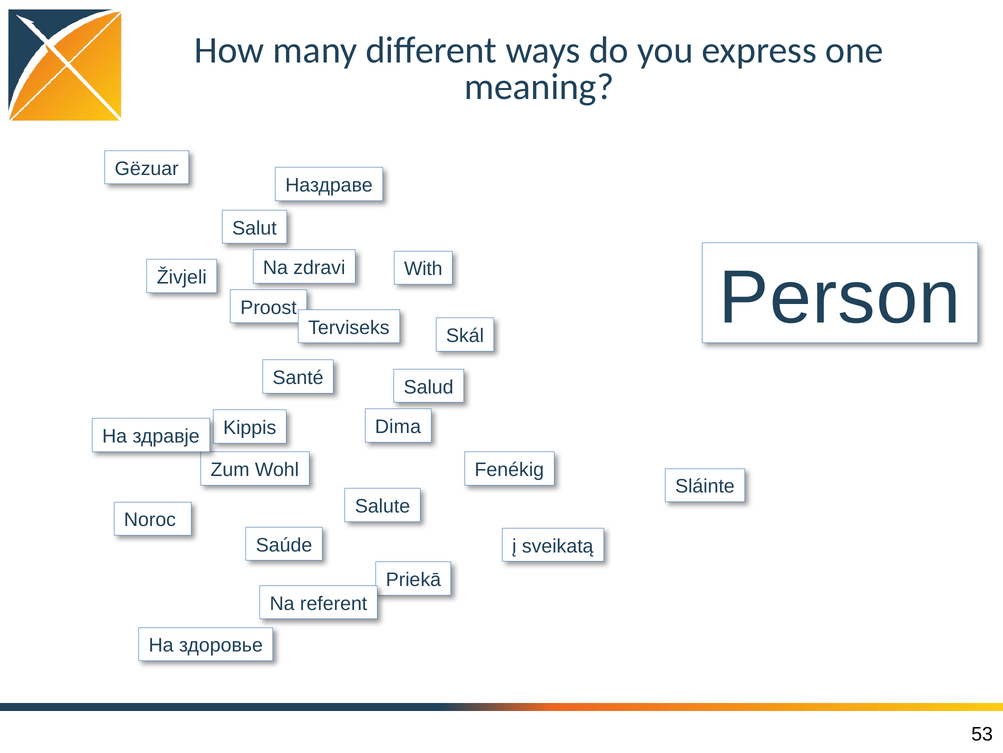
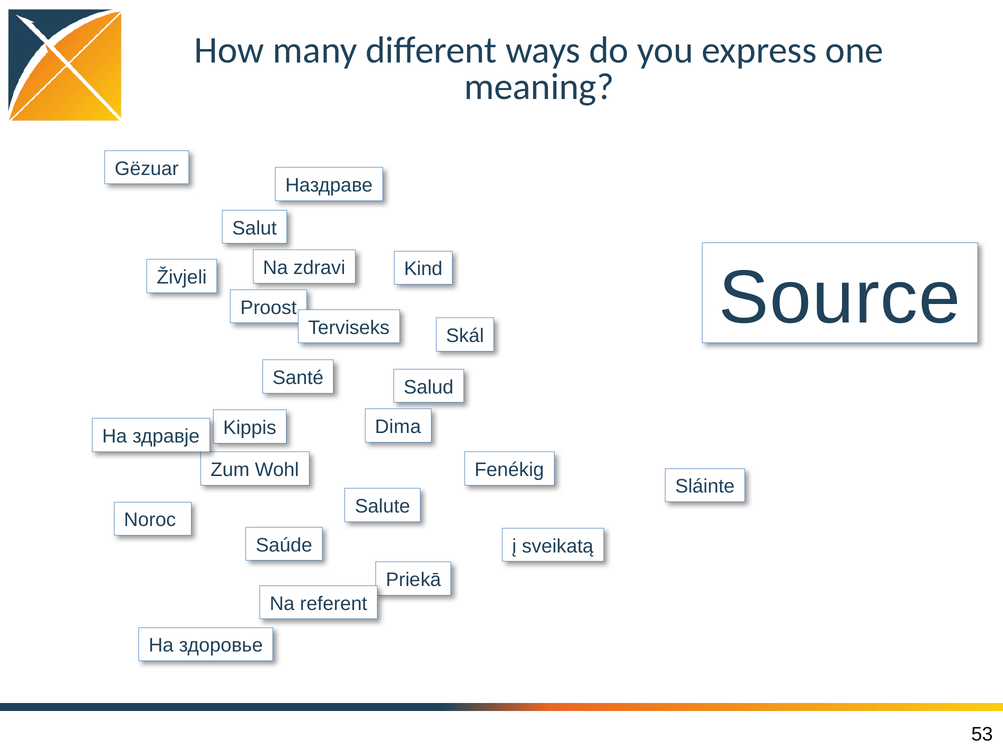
With: With -> Kind
Person: Person -> Source
